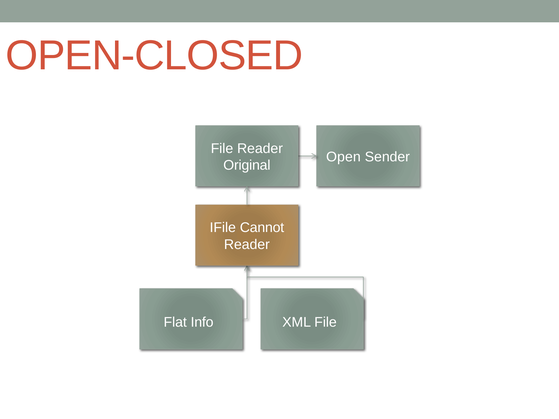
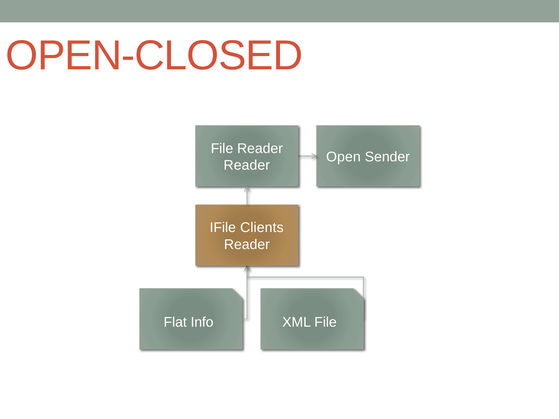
Original at (247, 165): Original -> Reader
Cannot: Cannot -> Clients
